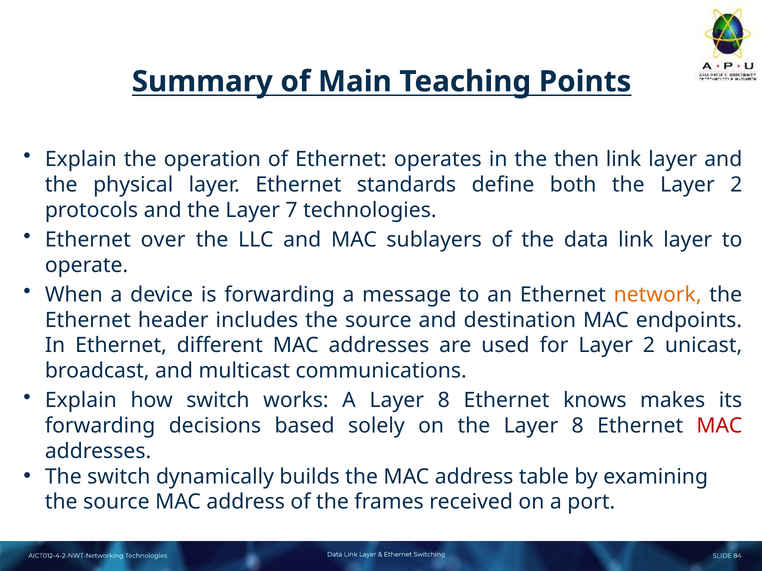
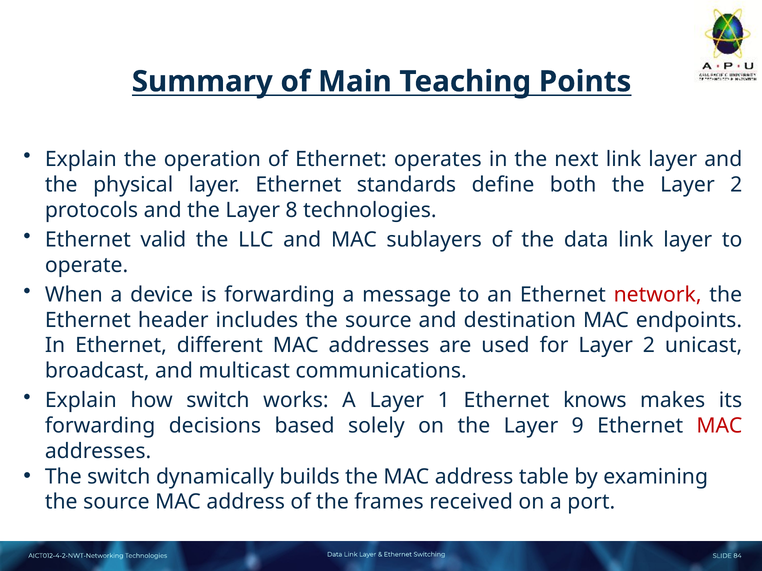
then: then -> next
7: 7 -> 8
over: over -> valid
network colour: orange -> red
A Layer 8: 8 -> 1
the Layer 8: 8 -> 9
